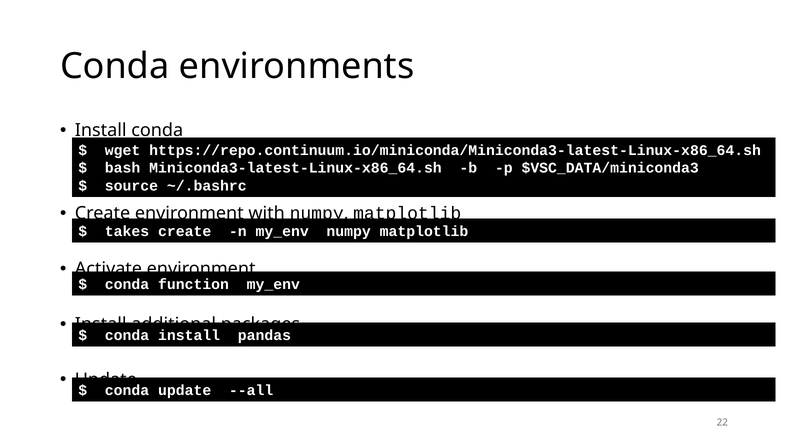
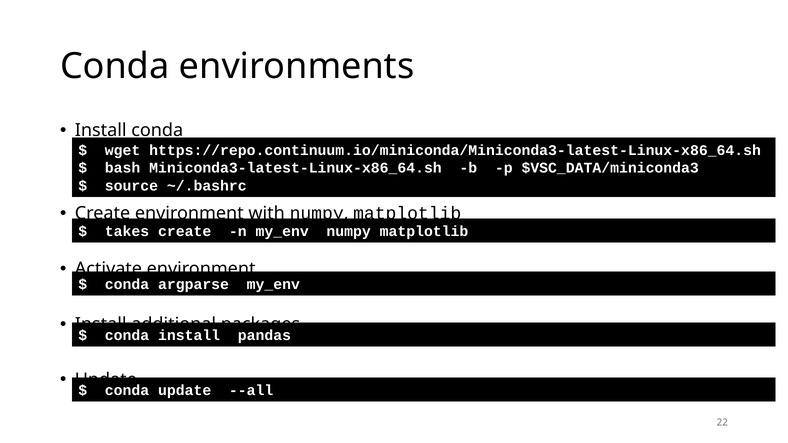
function: function -> argparse
